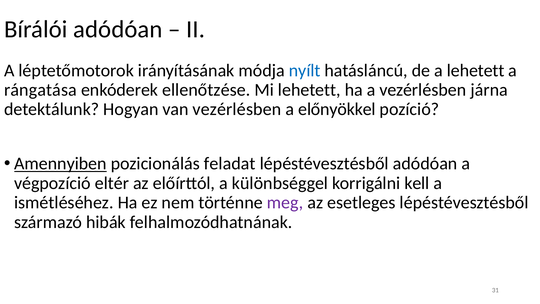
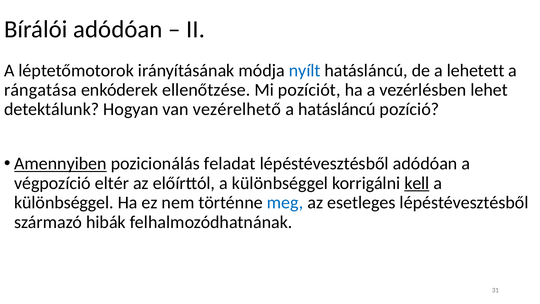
Mi lehetett: lehetett -> pozíciót
járna: járna -> lehet
van vezérlésben: vezérlésben -> vezérelhető
a előnyökkel: előnyökkel -> hatásláncú
kell underline: none -> present
ismétléséhez at (64, 202): ismétléséhez -> különbséggel
meg colour: purple -> blue
